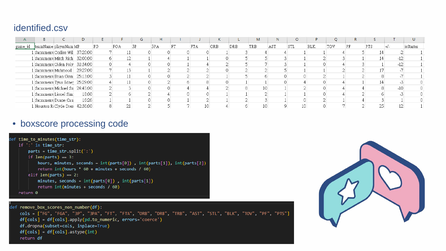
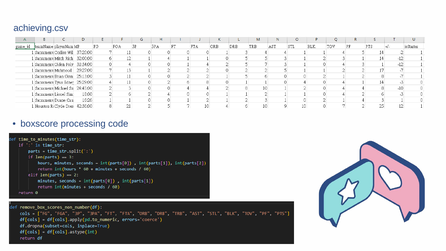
identified.csv: identified.csv -> achieving.csv
